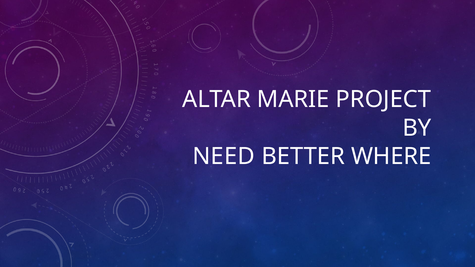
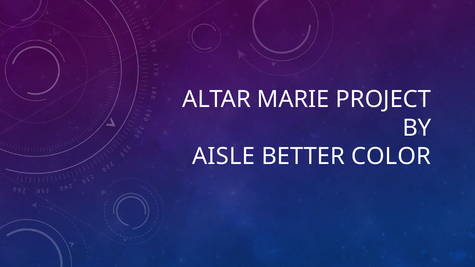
NEED: NEED -> AISLE
WHERE: WHERE -> COLOR
